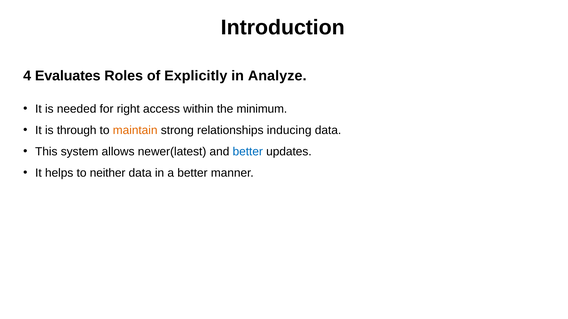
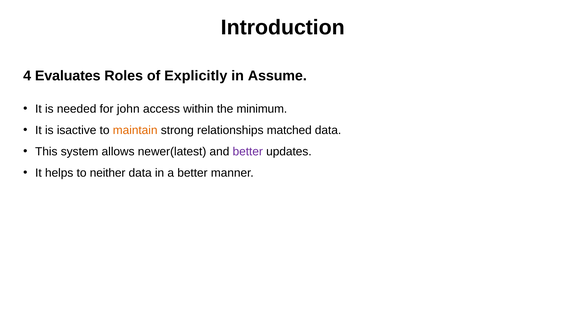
Analyze: Analyze -> Assume
right: right -> john
through: through -> isactive
inducing: inducing -> matched
better at (248, 152) colour: blue -> purple
